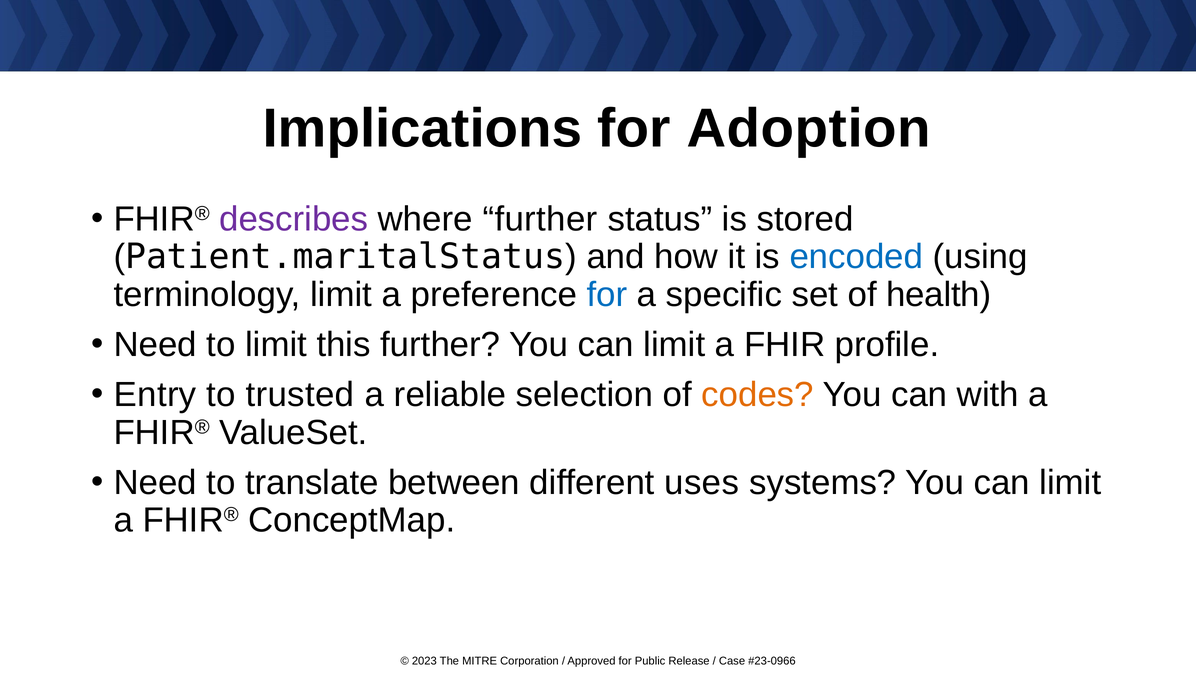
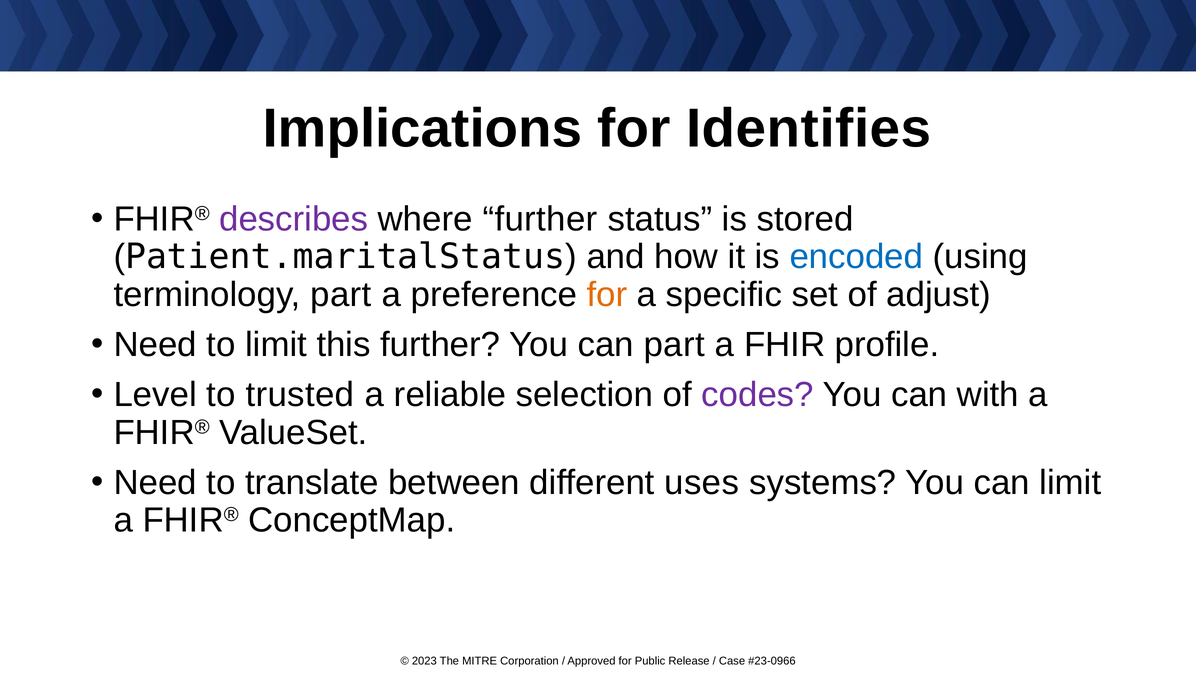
Adoption: Adoption -> Identifies
terminology limit: limit -> part
for at (607, 294) colour: blue -> orange
health: health -> adjust
further You can limit: limit -> part
Entry: Entry -> Level
codes colour: orange -> purple
